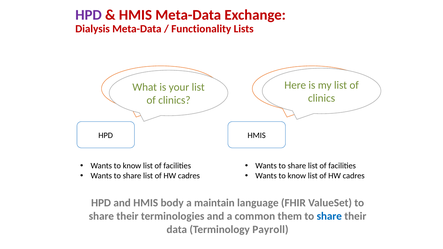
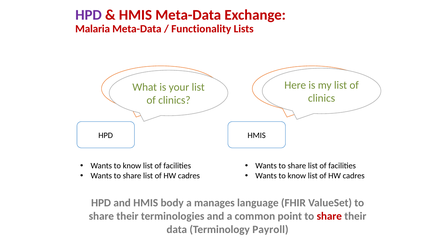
Dialysis: Dialysis -> Malaria
maintain: maintain -> manages
them: them -> point
share at (329, 216) colour: blue -> red
